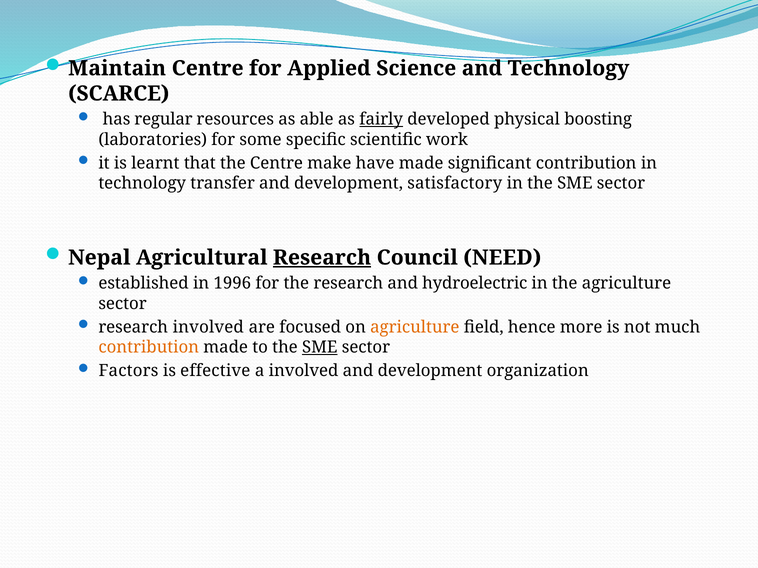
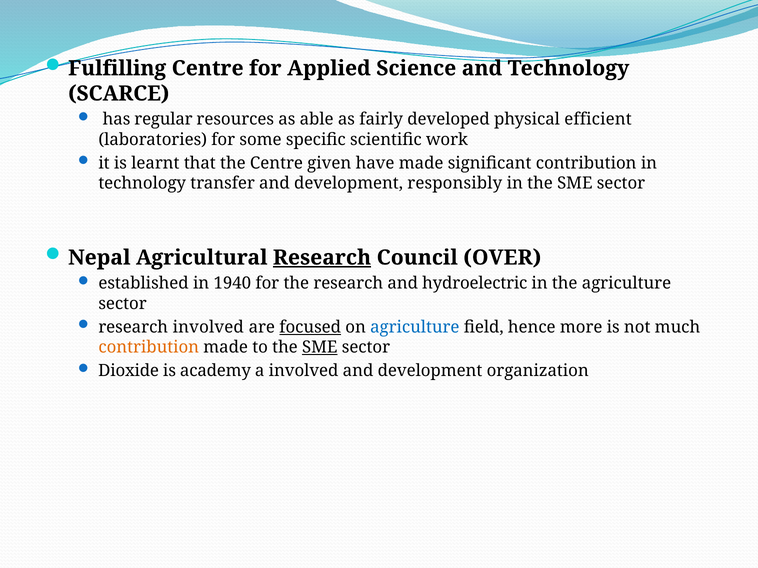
Maintain: Maintain -> Fulfilling
fairly underline: present -> none
boosting: boosting -> efficient
make: make -> given
satisfactory: satisfactory -> responsibly
NEED: NEED -> OVER
1996: 1996 -> 1940
focused underline: none -> present
agriculture at (415, 327) colour: orange -> blue
Factors: Factors -> Dioxide
effective: effective -> academy
